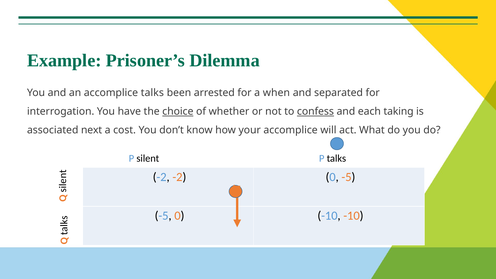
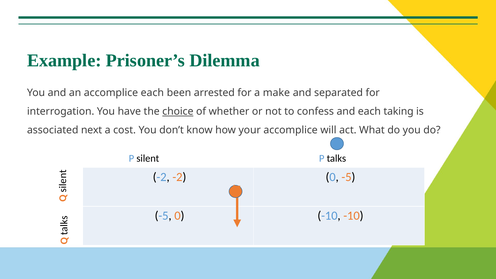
accomplice talks: talks -> each
when: when -> make
confess underline: present -> none
